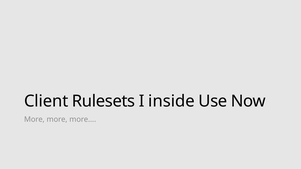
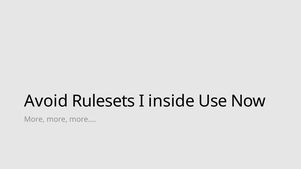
Client: Client -> Avoid
